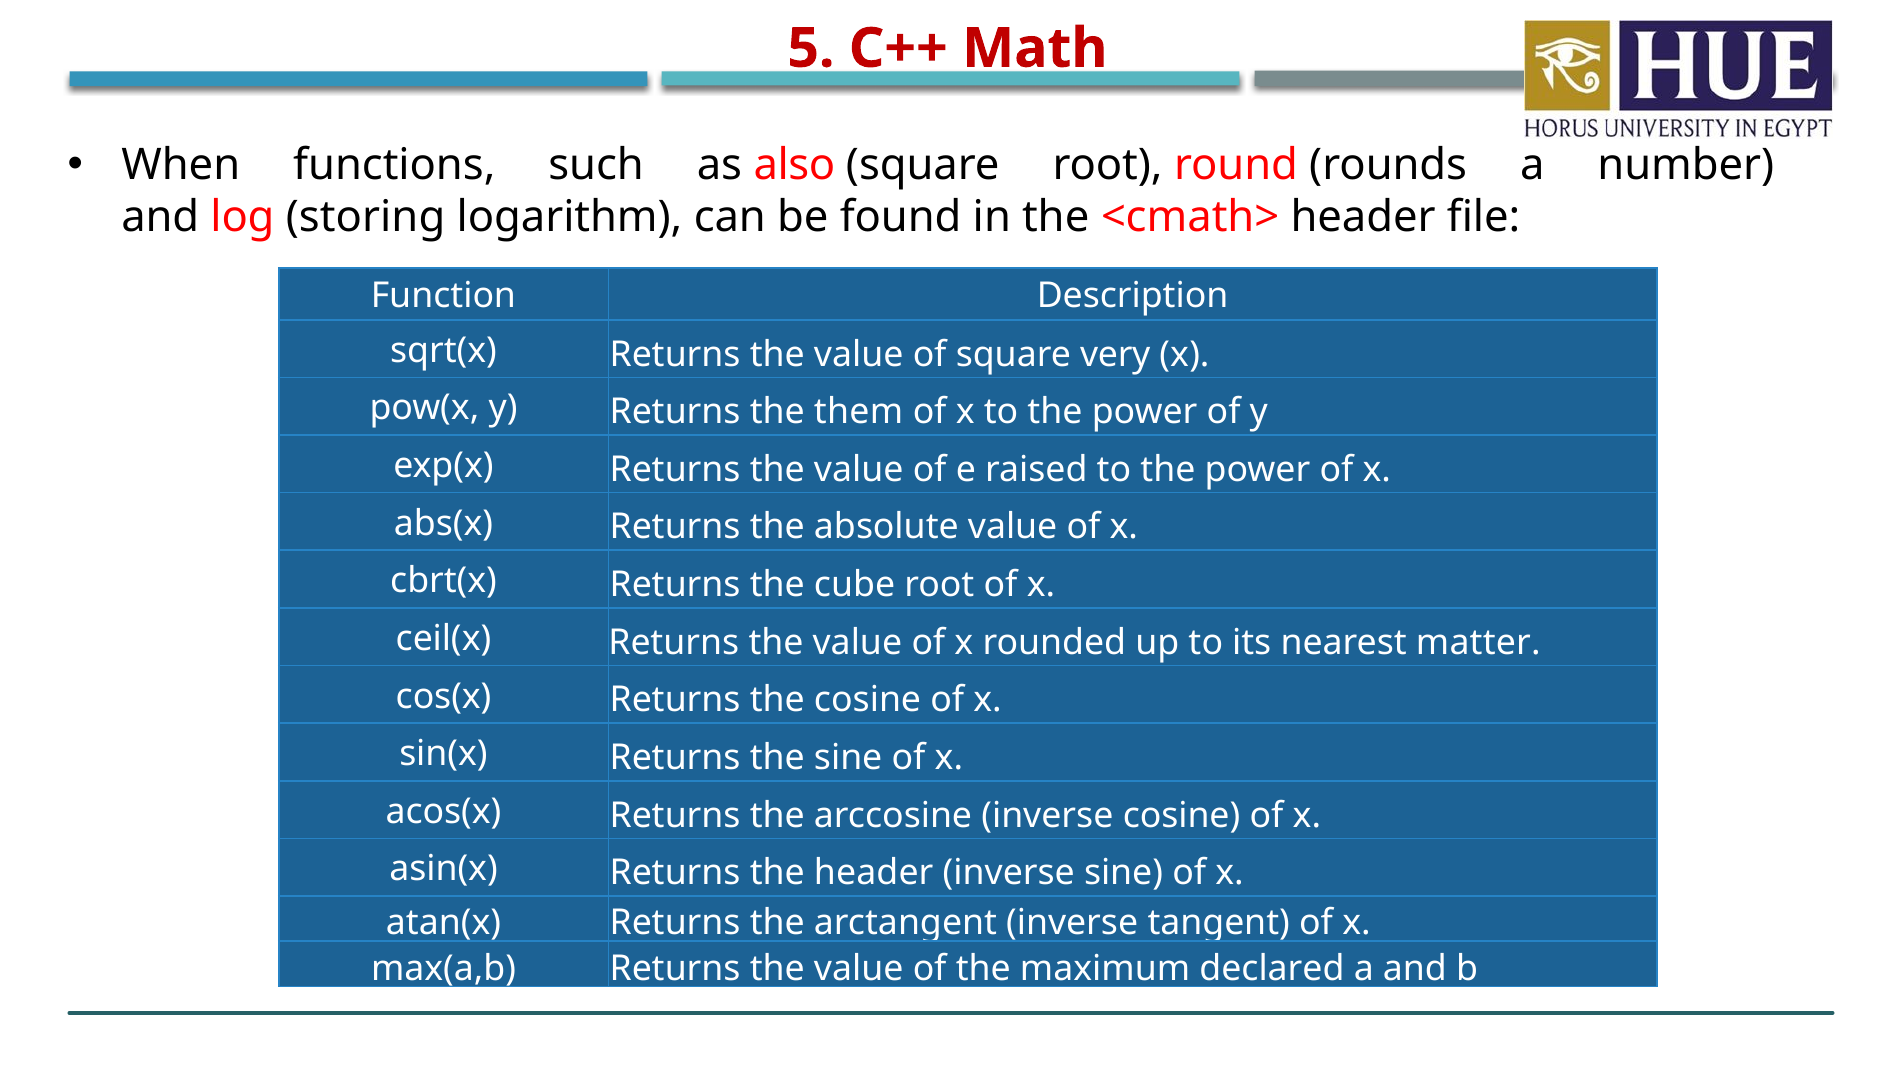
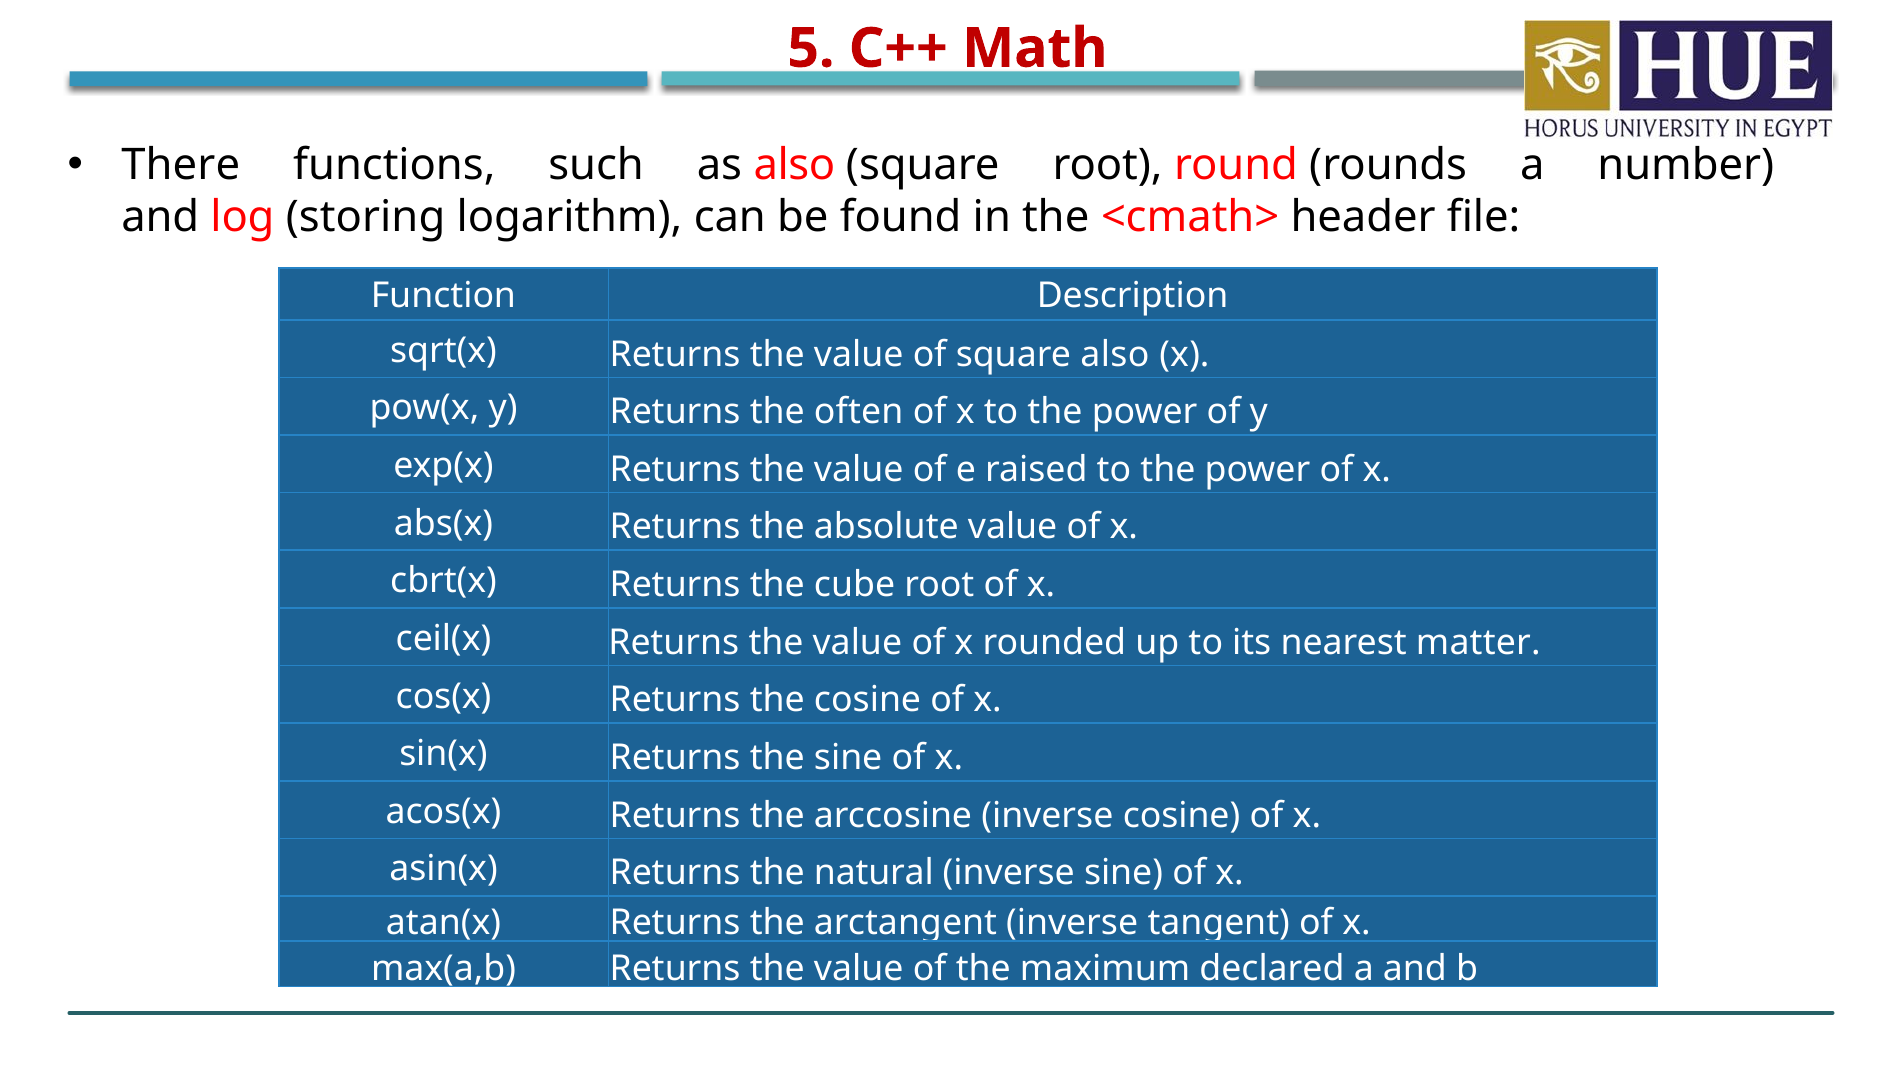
When: When -> There
square very: very -> also
them: them -> often
the header: header -> natural
